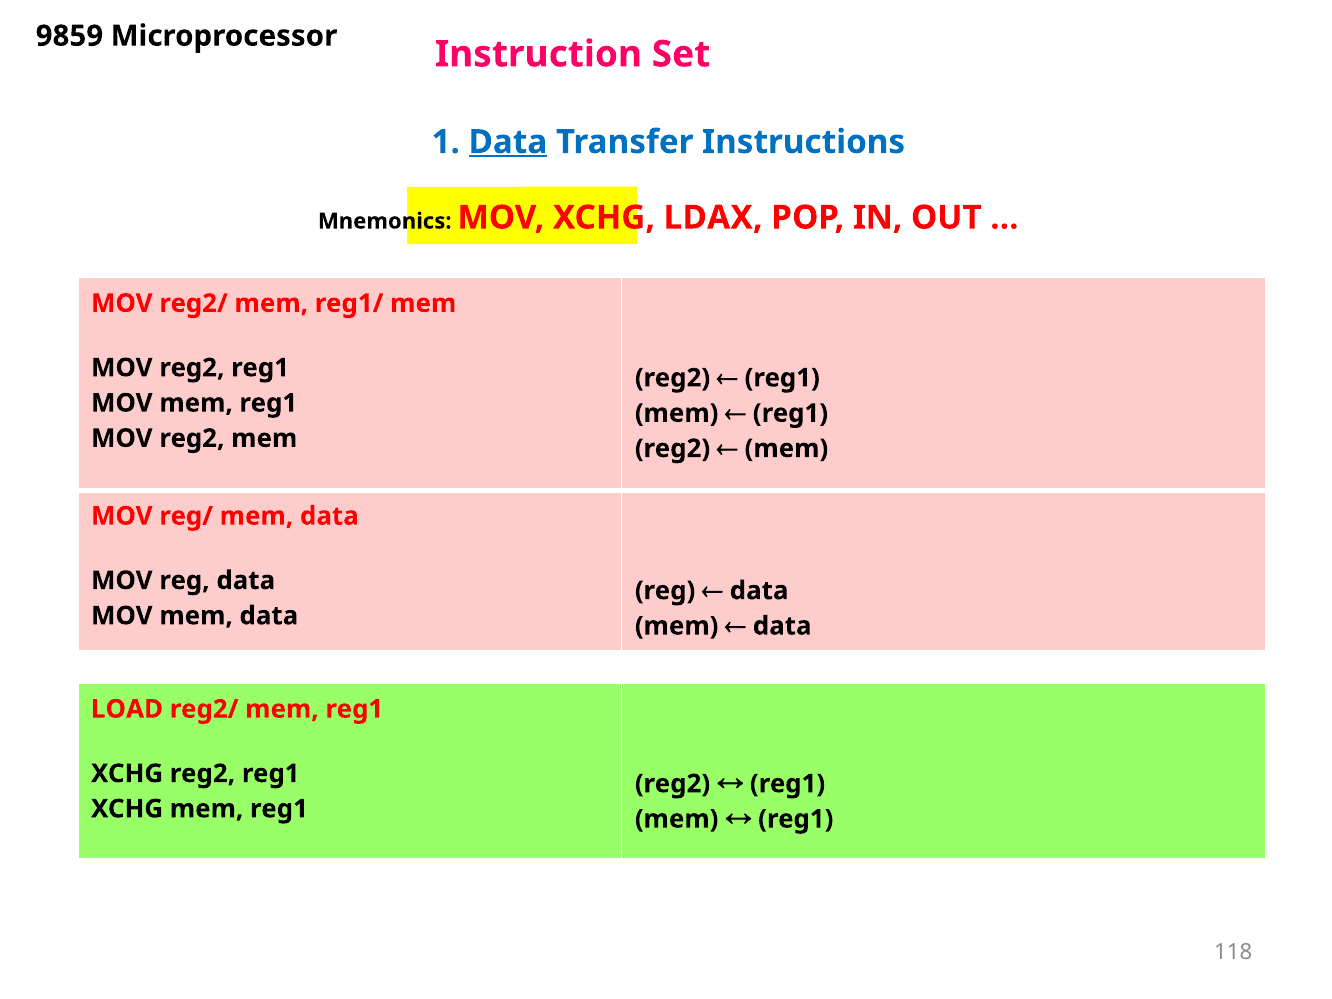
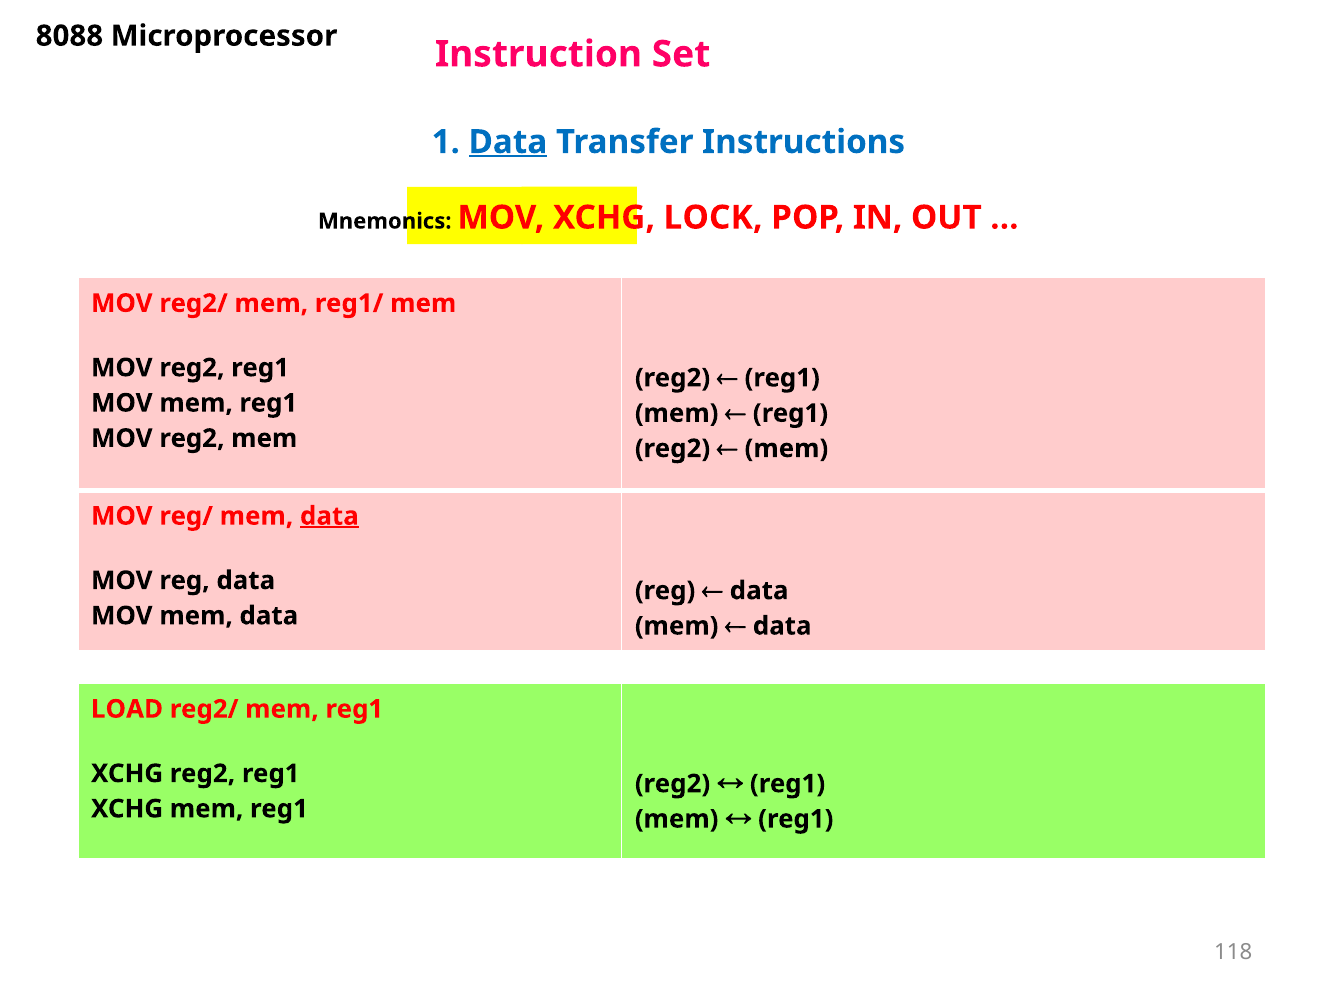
9859: 9859 -> 8088
LDAX: LDAX -> LOCK
data at (329, 516) underline: none -> present
